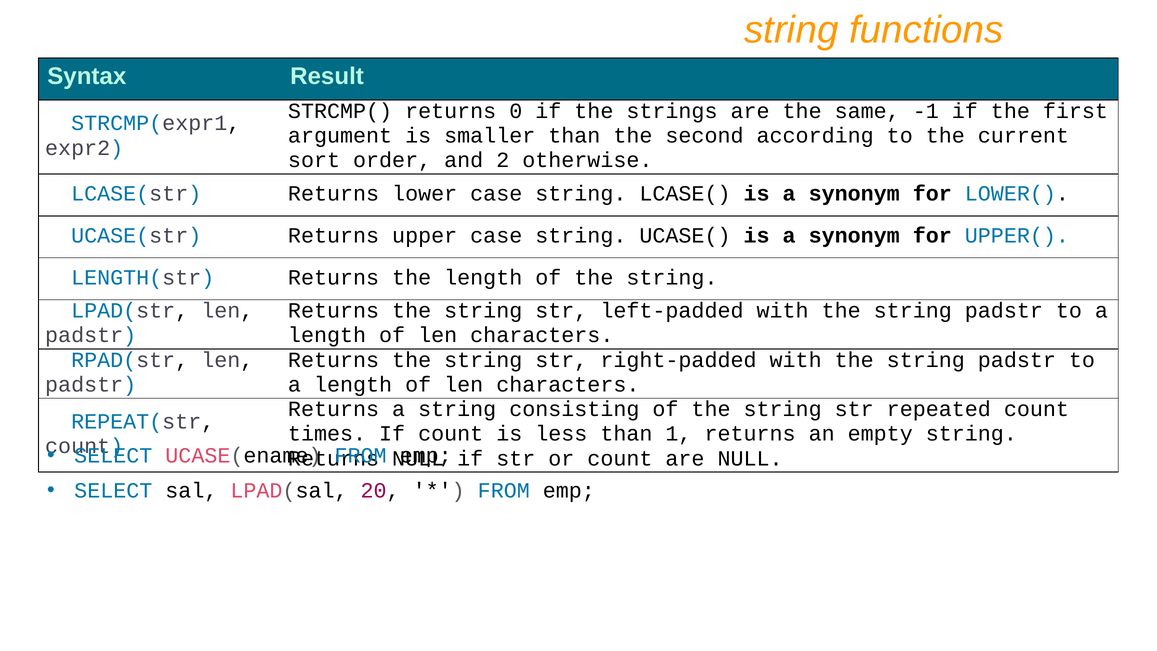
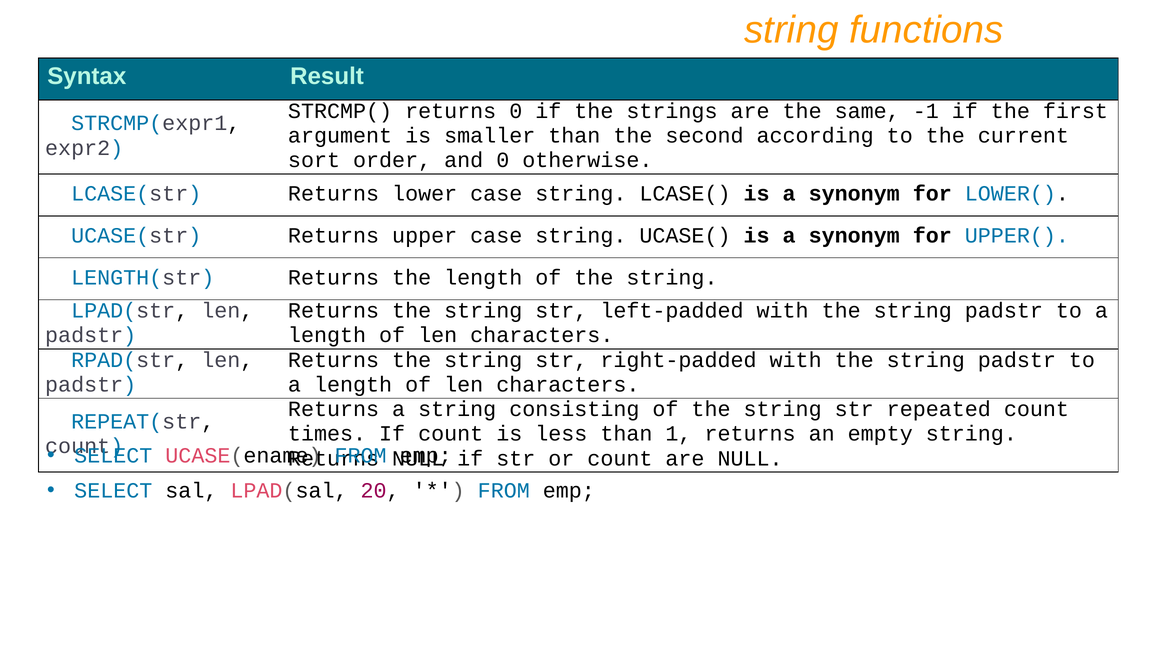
and 2: 2 -> 0
